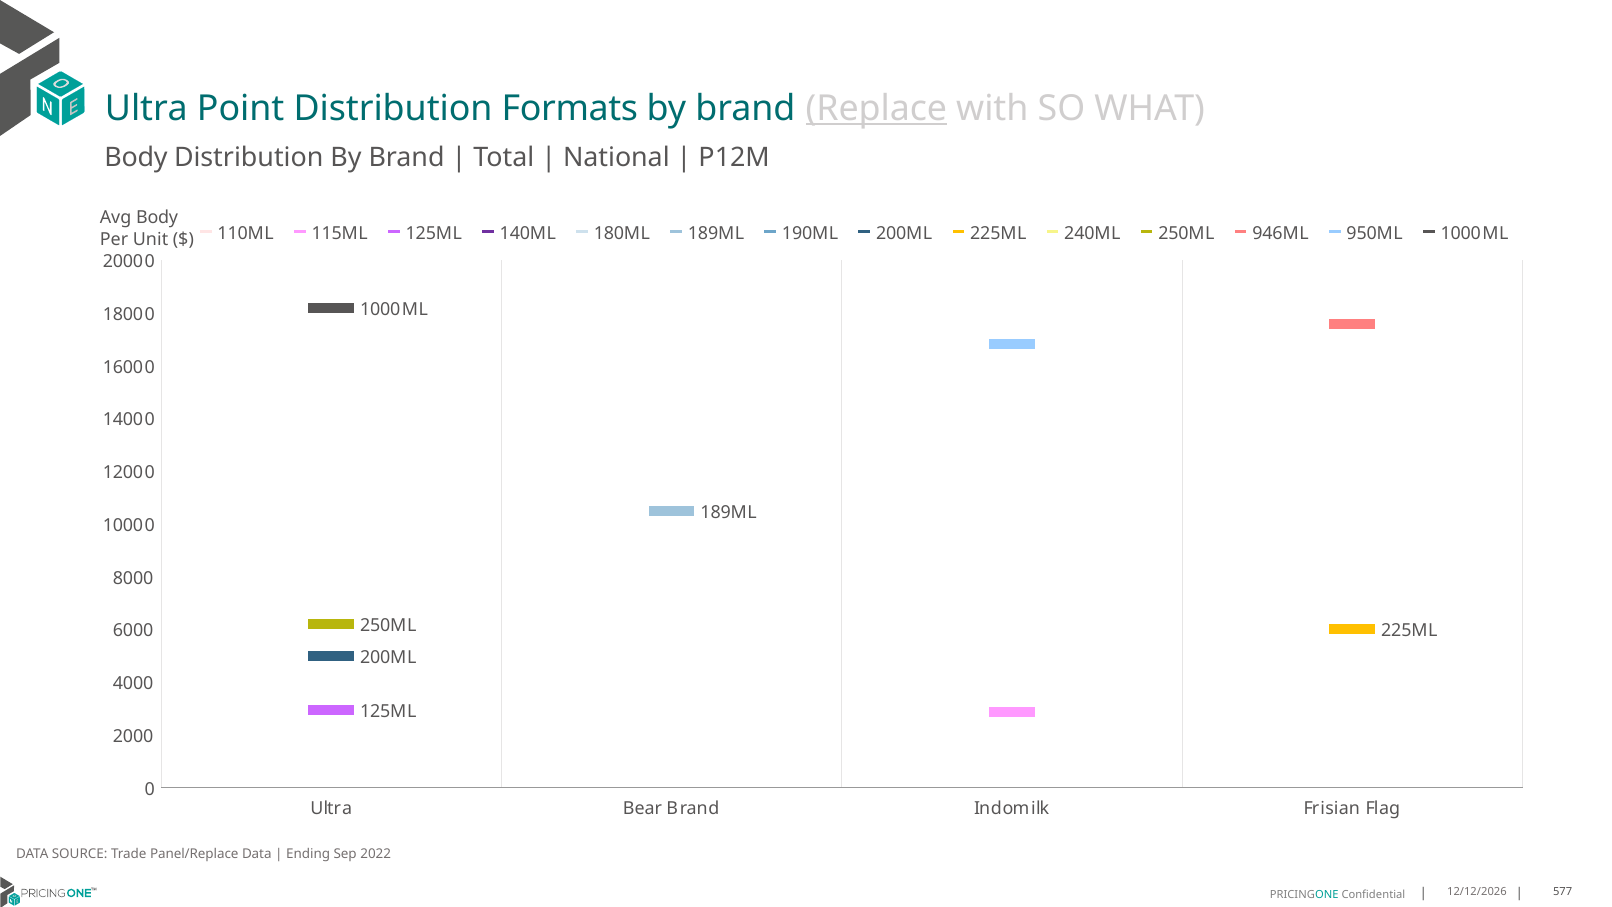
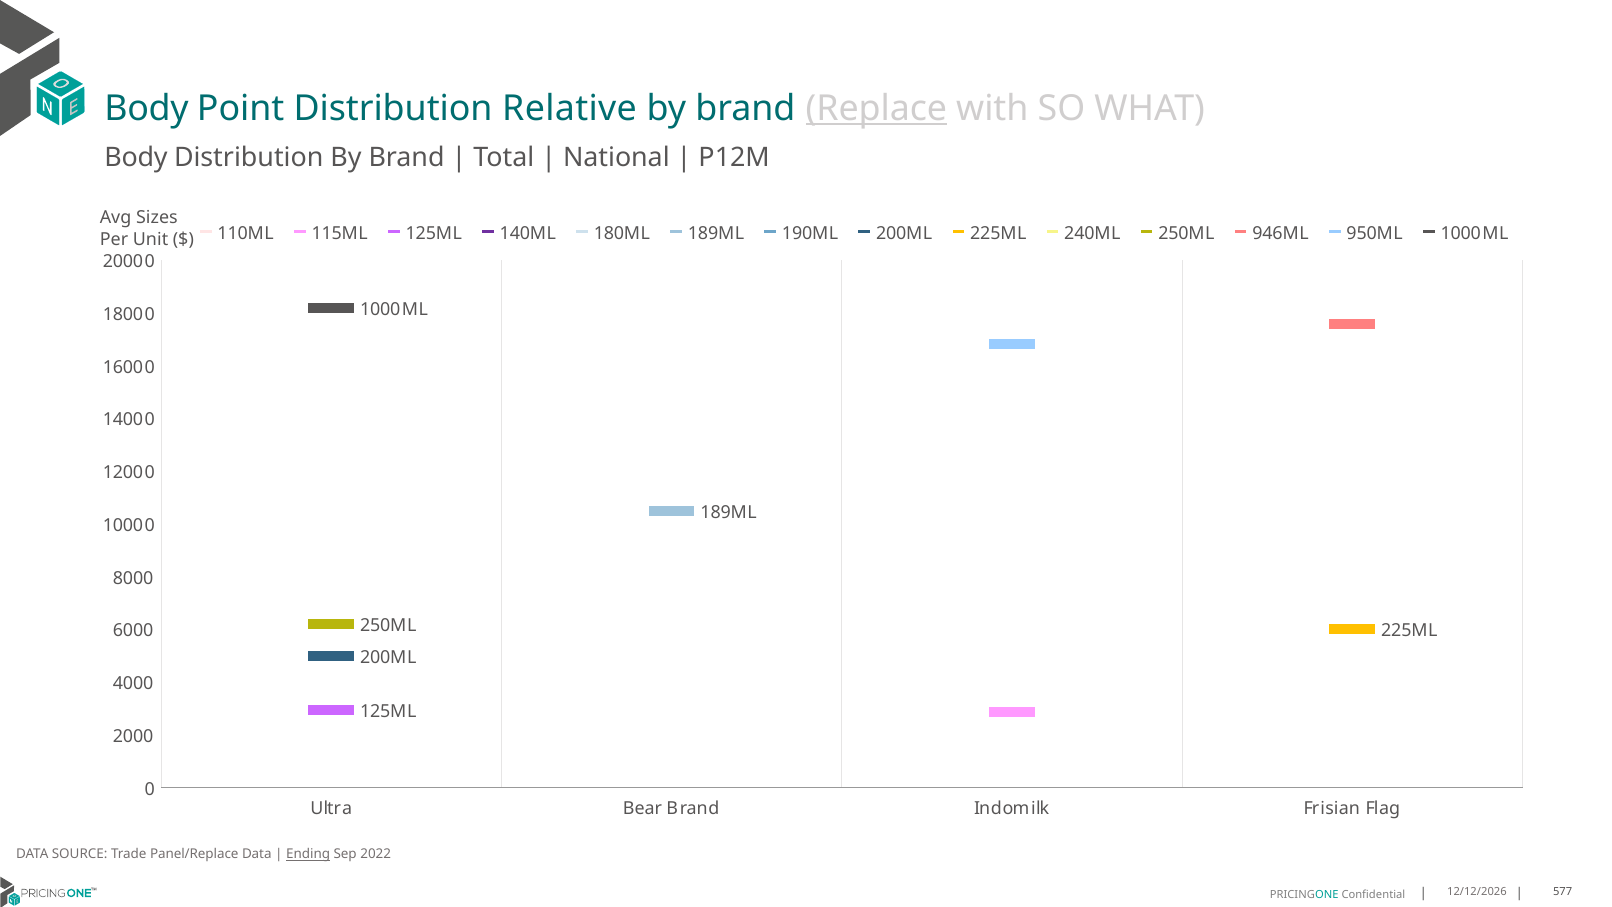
Ultra at (146, 108): Ultra -> Body
Formats: Formats -> Relative
Avg Body: Body -> Sizes
Ending underline: none -> present
